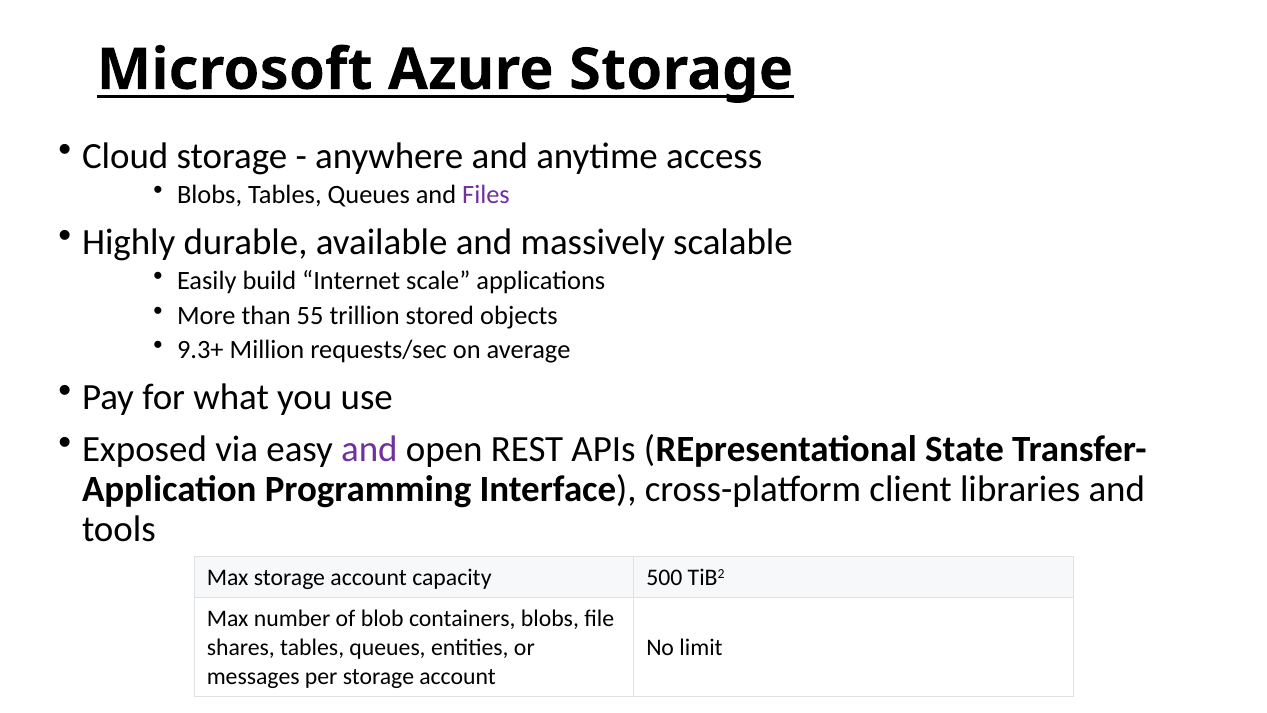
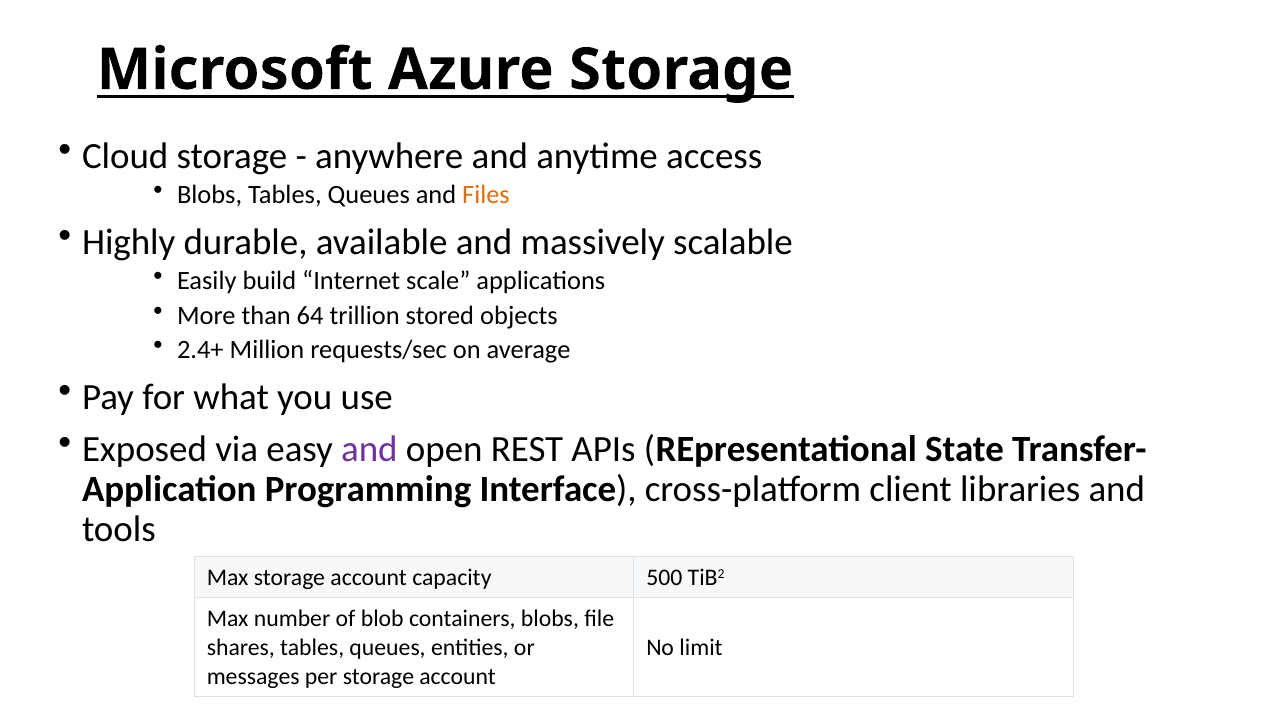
Files colour: purple -> orange
55: 55 -> 64
9.3+: 9.3+ -> 2.4+
